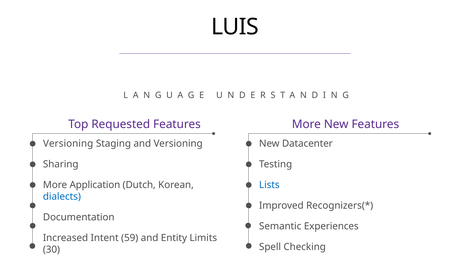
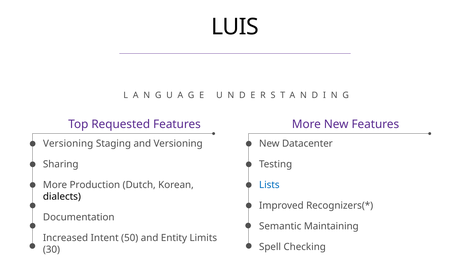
Application: Application -> Production
dialects colour: blue -> black
Experiences: Experiences -> Maintaining
59: 59 -> 50
